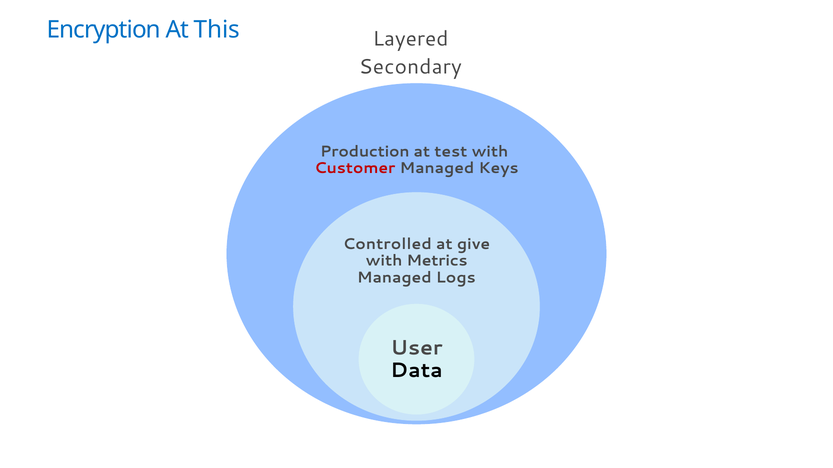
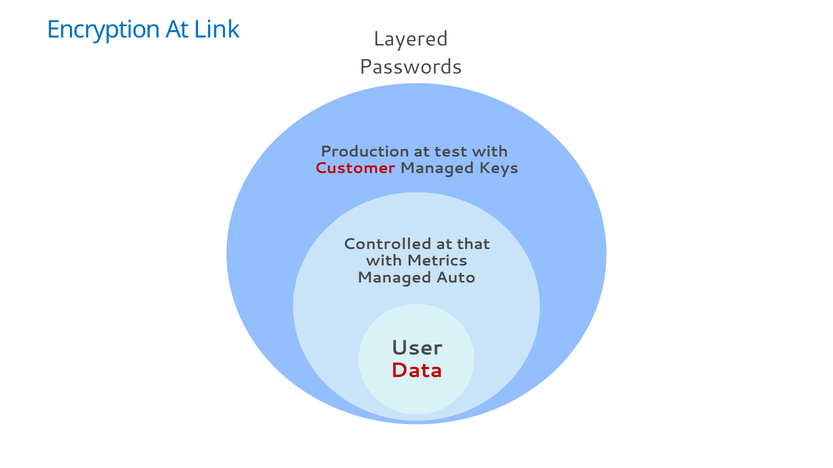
This: This -> Link
Secondary: Secondary -> Passwords
give: give -> that
Logs: Logs -> Auto
Data colour: black -> red
